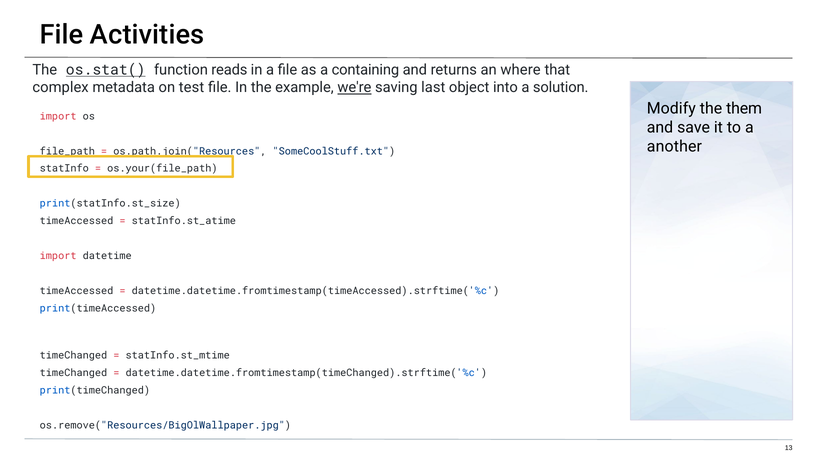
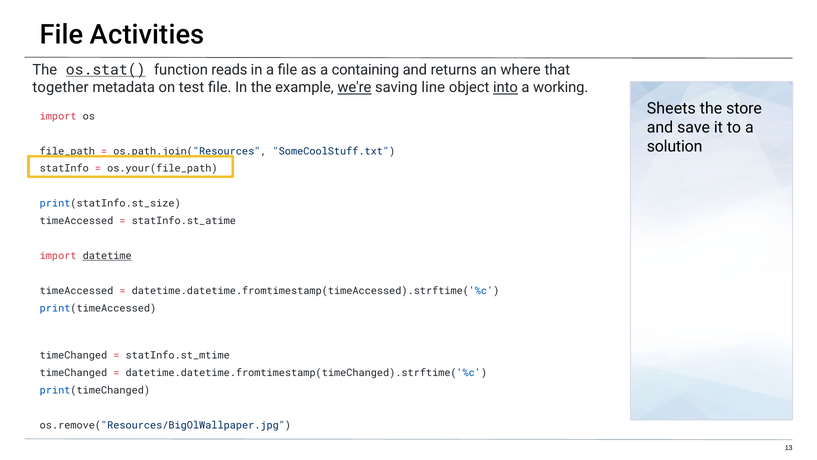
complex: complex -> together
last: last -> line
into underline: none -> present
solution: solution -> working
Modify: Modify -> Sheets
them: them -> store
another: another -> solution
datetime underline: none -> present
